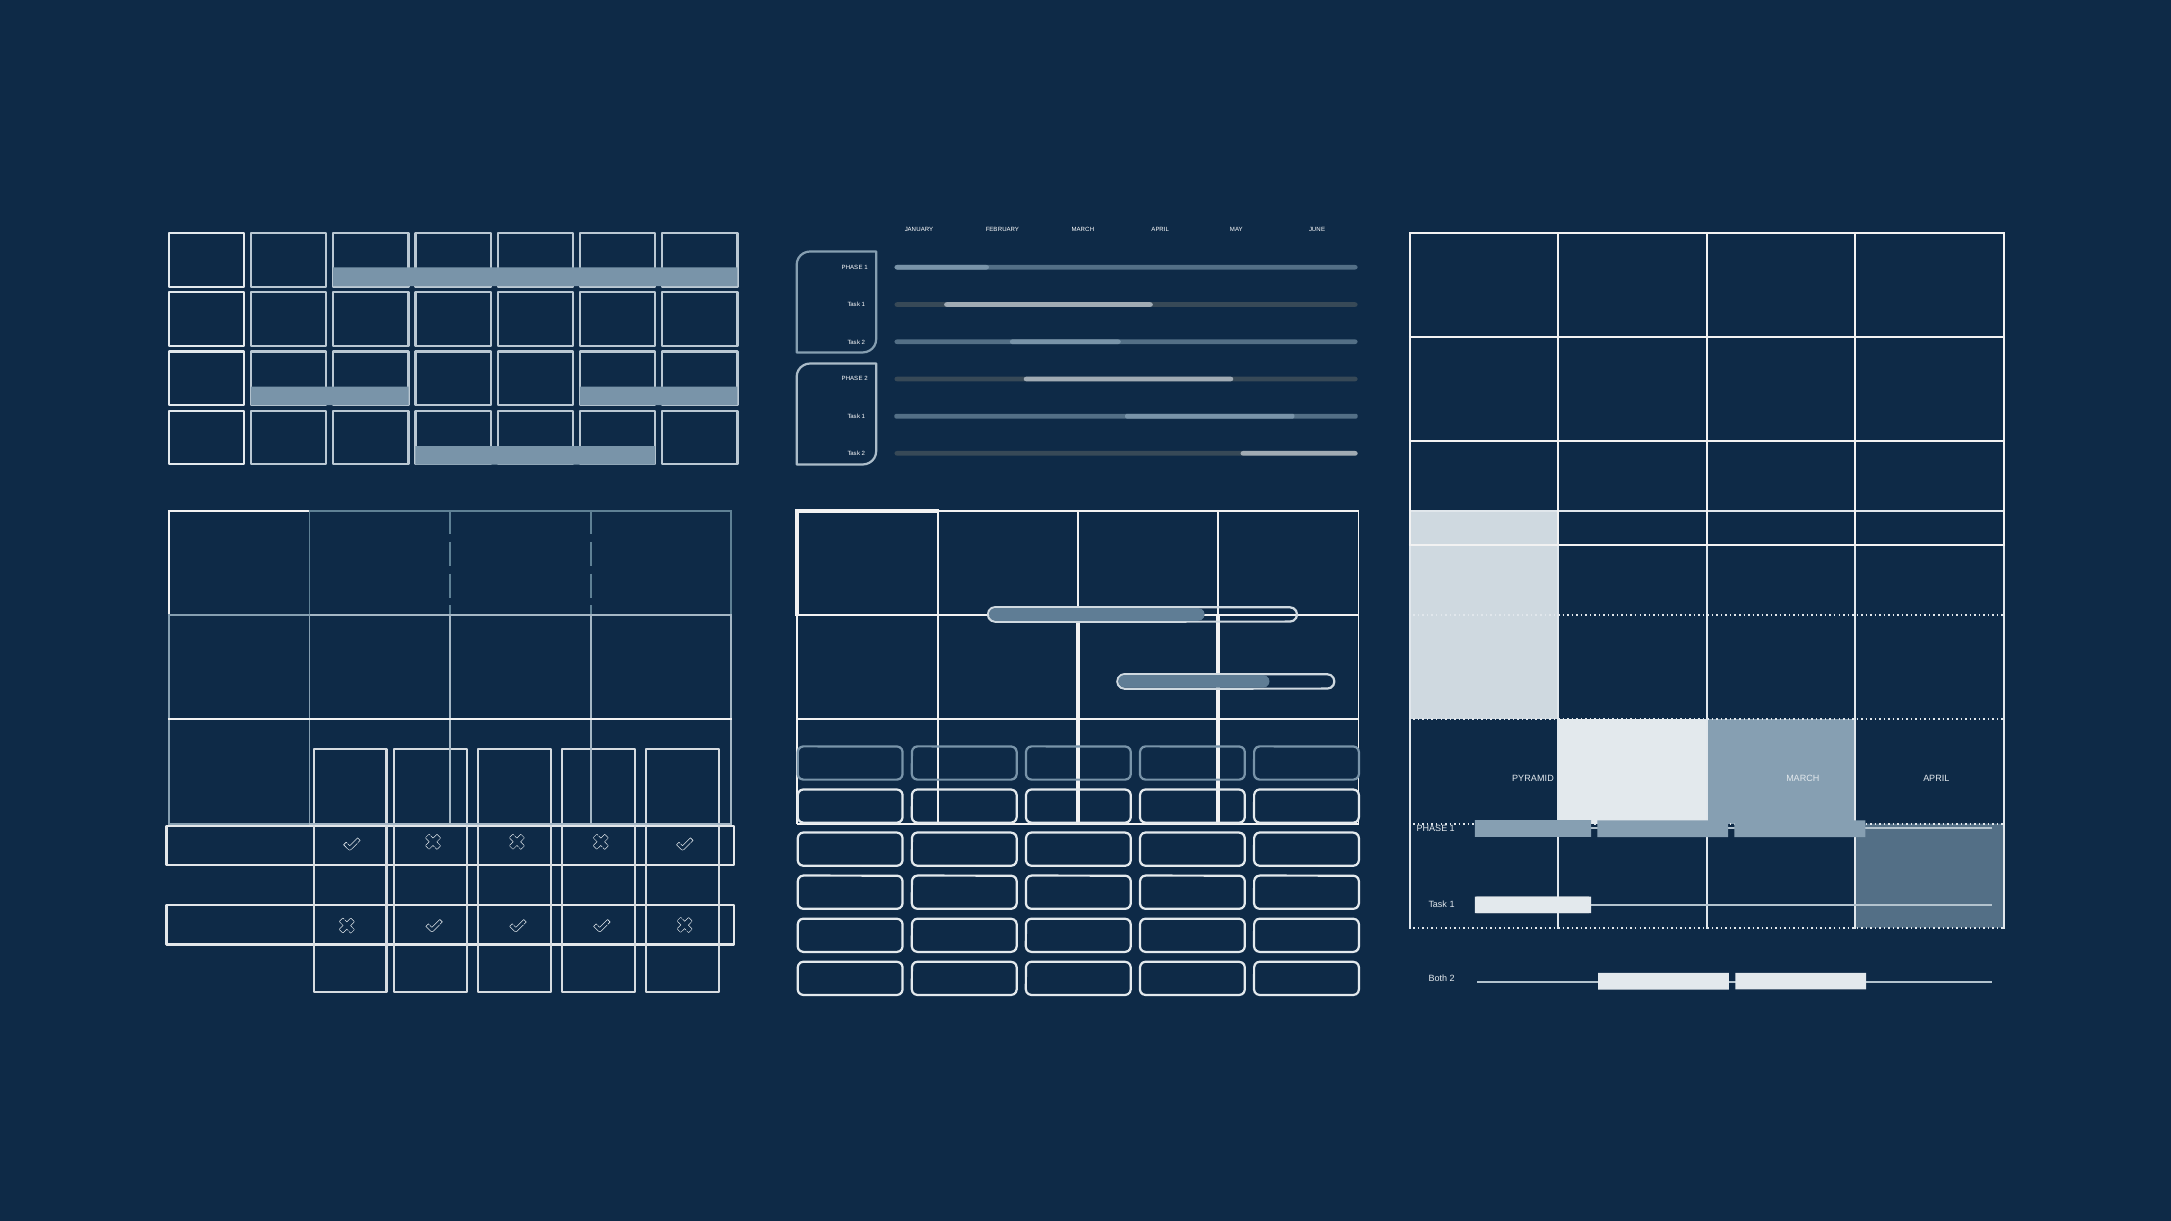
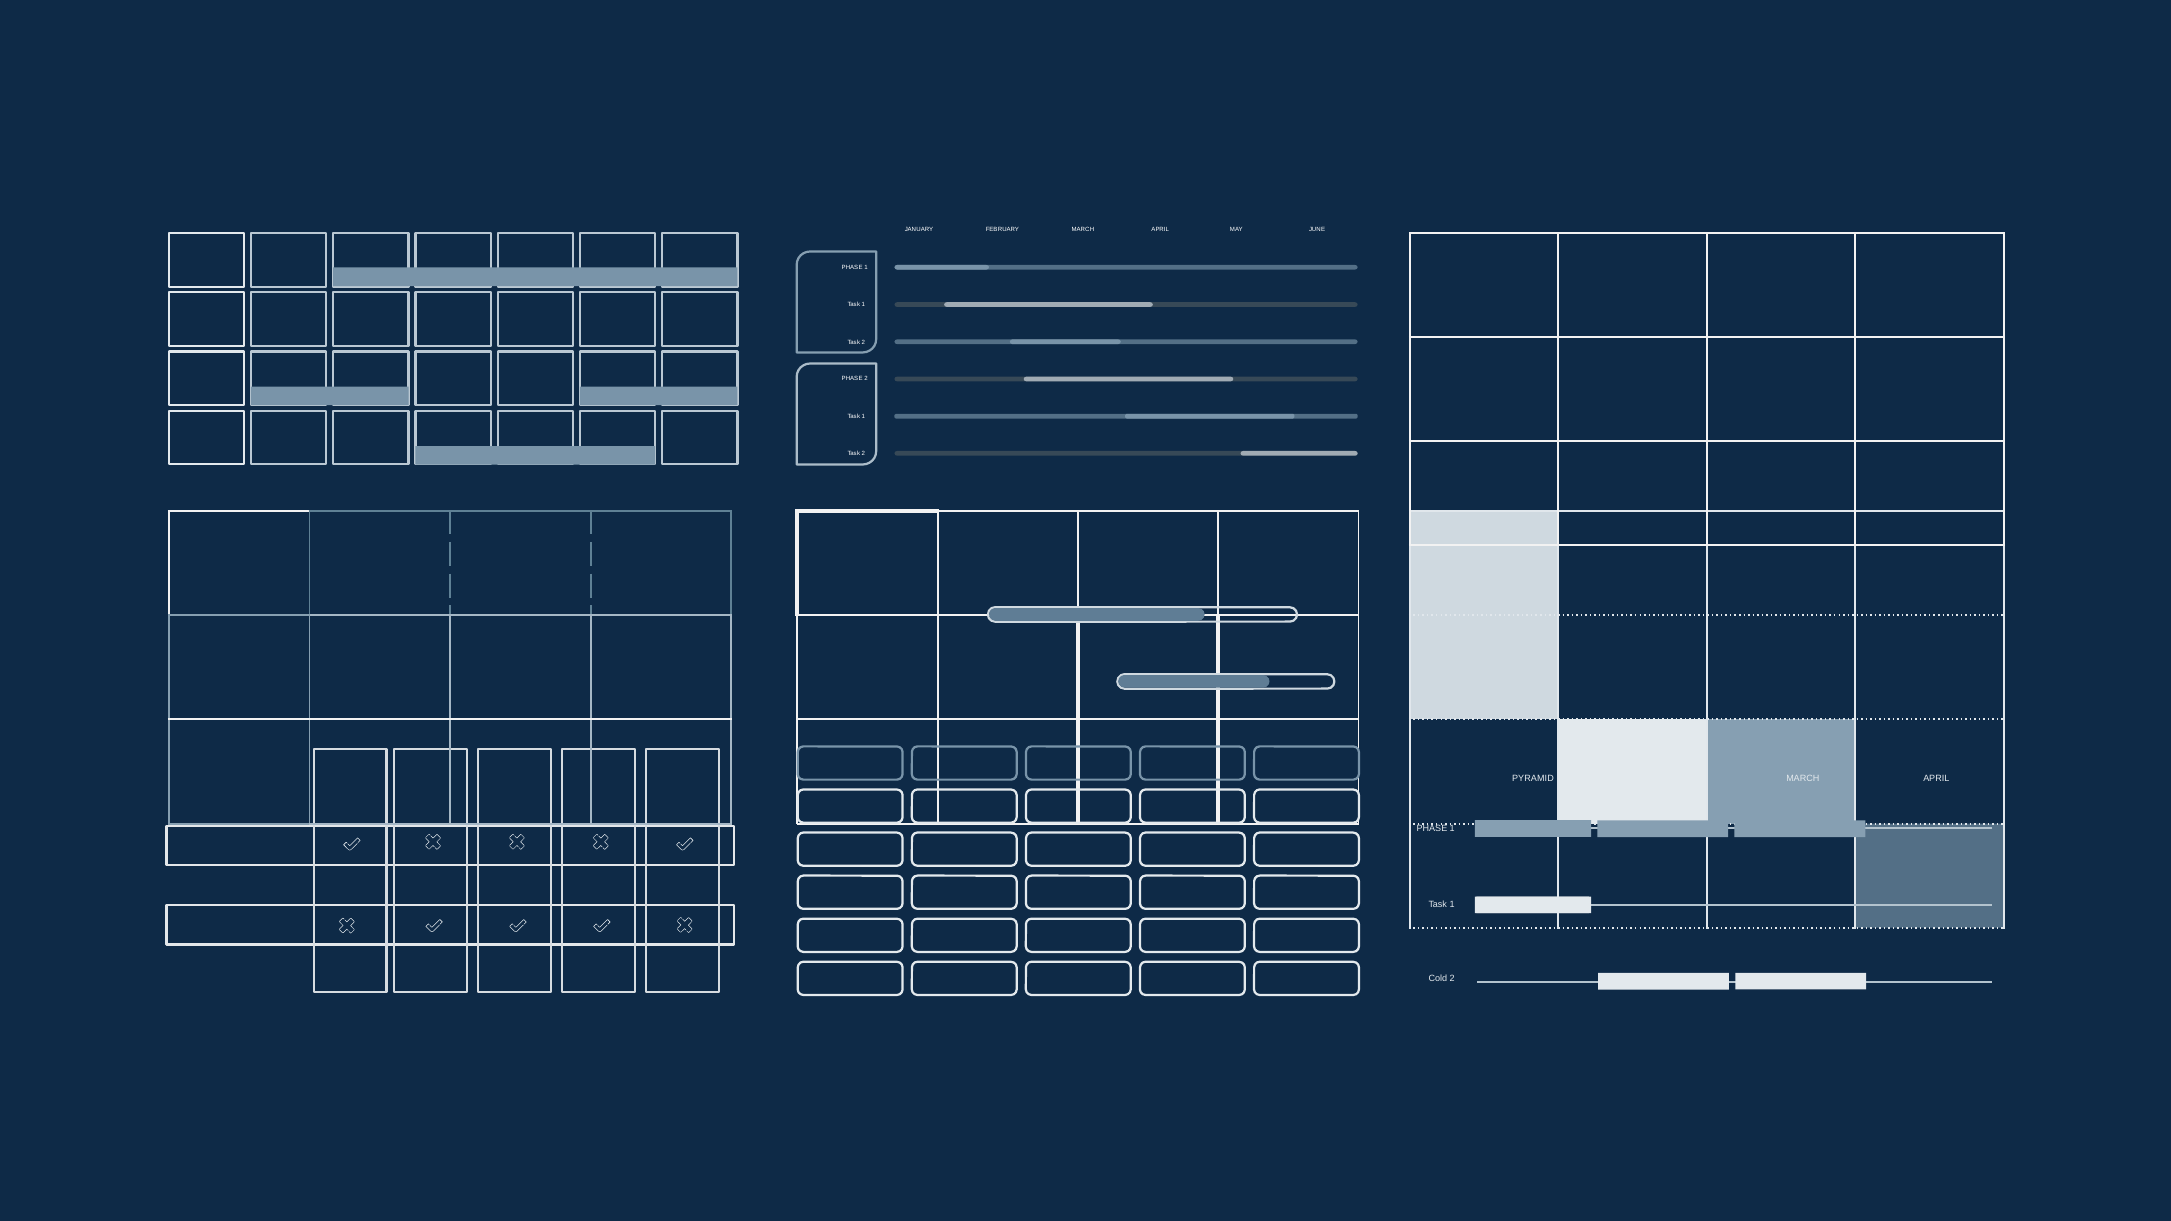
Both: Both -> Cold
